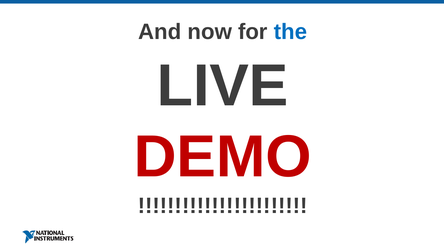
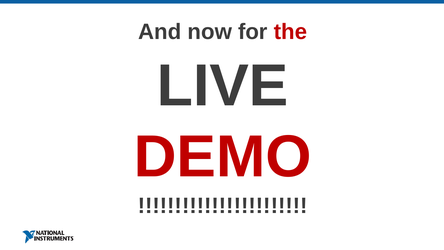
the colour: blue -> red
